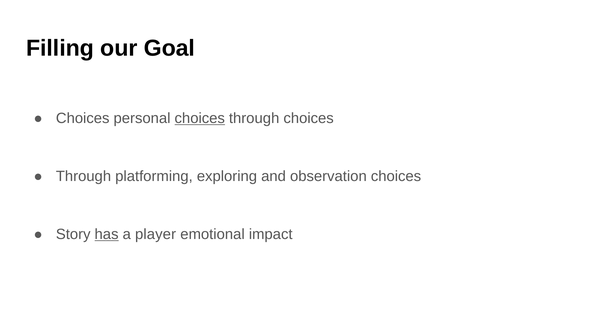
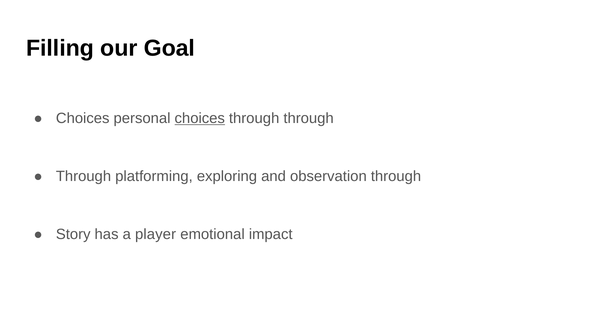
through choices: choices -> through
observation choices: choices -> through
has underline: present -> none
